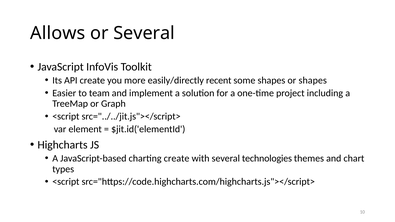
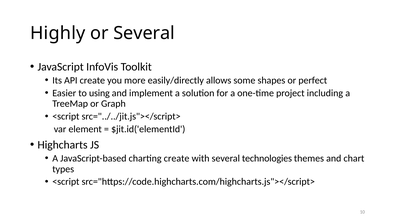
Allows: Allows -> Highly
recent: recent -> allows
or shapes: shapes -> perfect
team: team -> using
